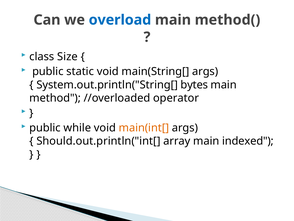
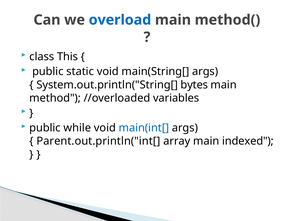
Size: Size -> This
operator: operator -> variables
main(int[ colour: orange -> blue
Should.out.println("int[: Should.out.println("int[ -> Parent.out.println("int[
